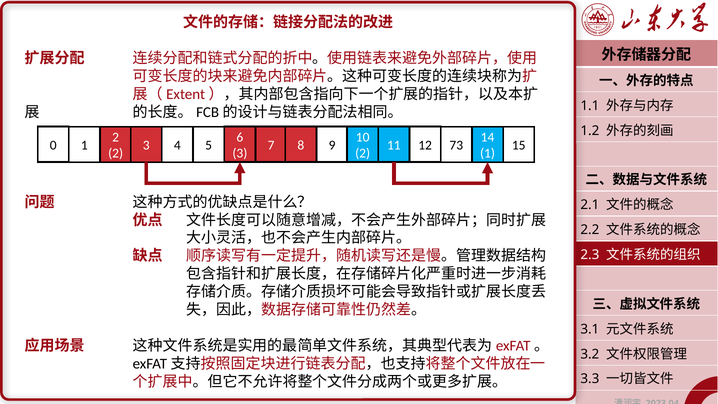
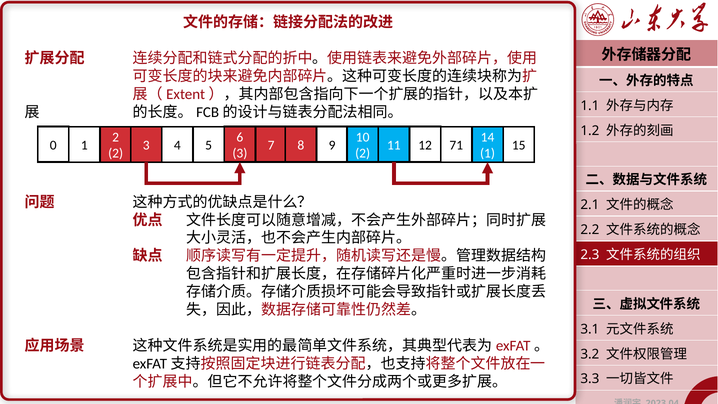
73: 73 -> 71
